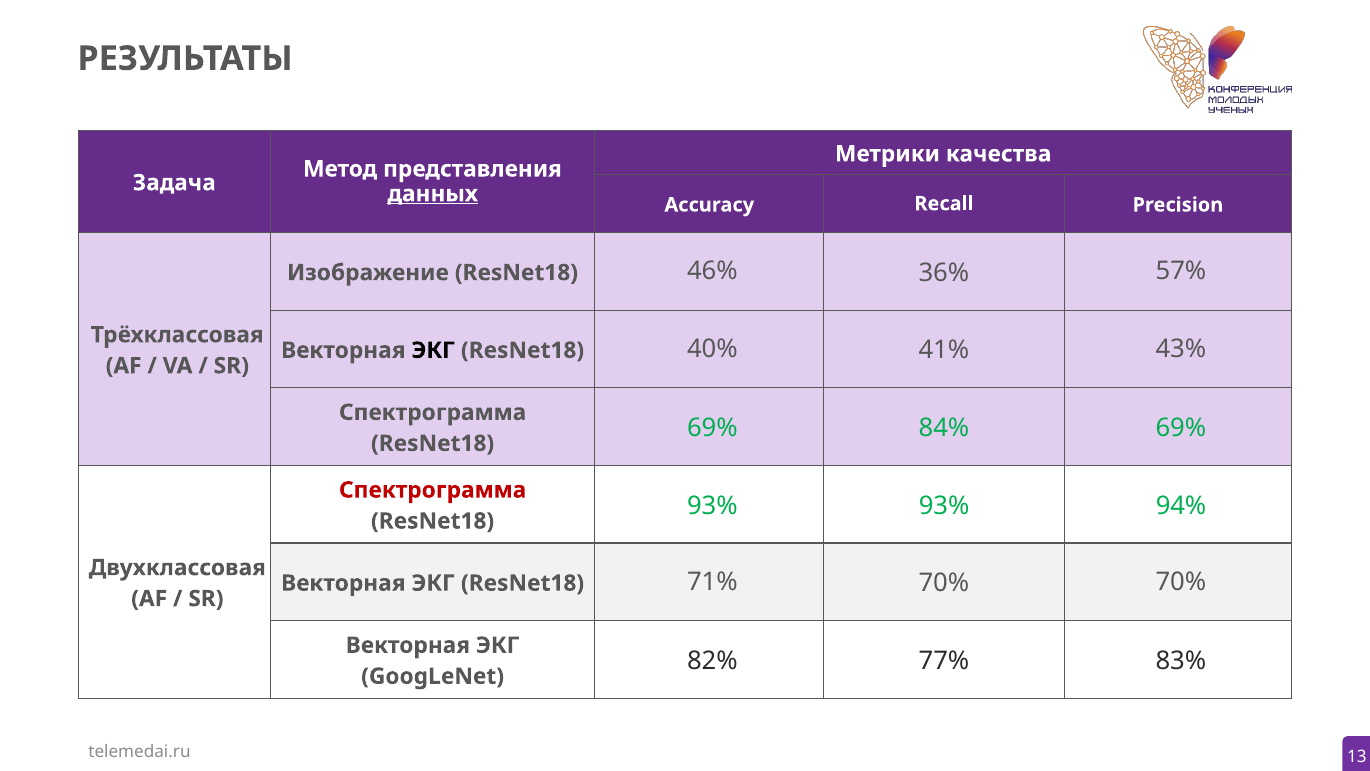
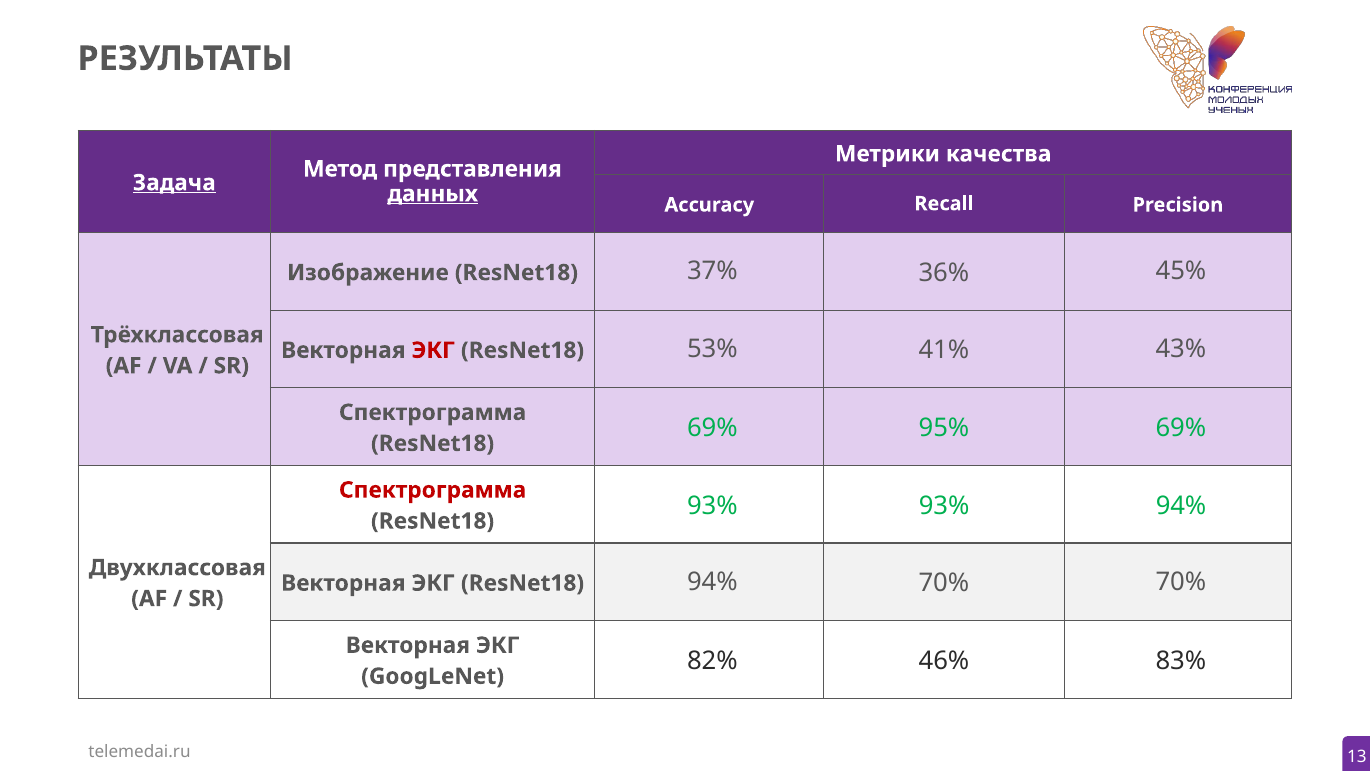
Задача underline: none -> present
46%: 46% -> 37%
57%: 57% -> 45%
ЭКГ at (433, 350) colour: black -> red
40%: 40% -> 53%
84%: 84% -> 95%
ResNet18 71%: 71% -> 94%
77%: 77% -> 46%
